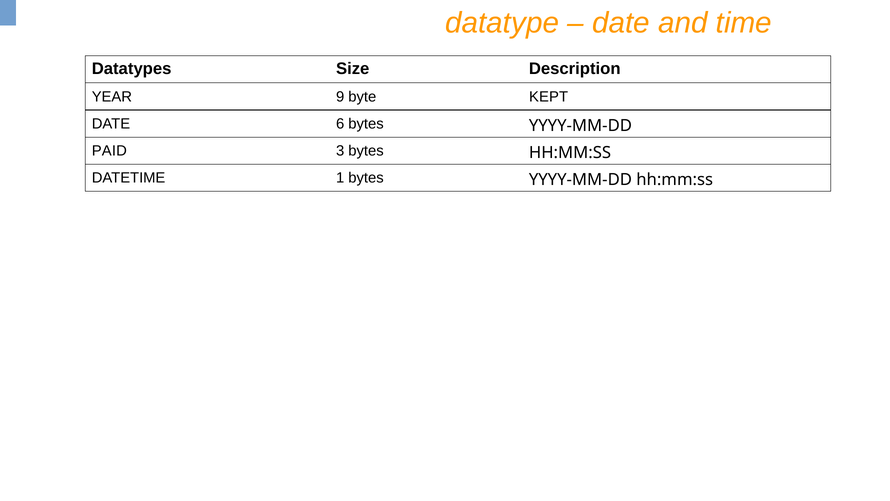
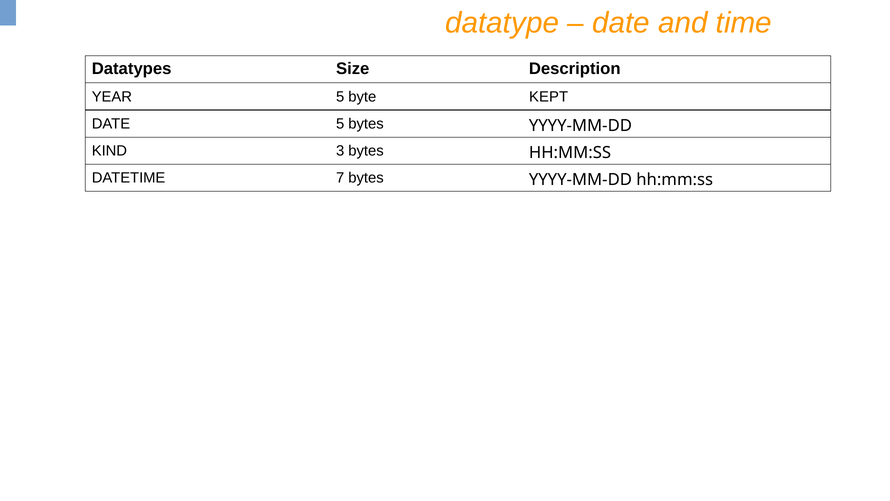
YEAR 9: 9 -> 5
DATE 6: 6 -> 5
PAID: PAID -> KIND
1: 1 -> 7
